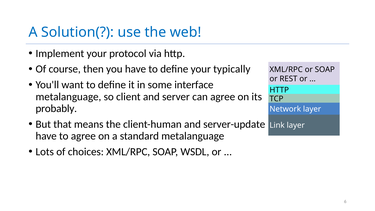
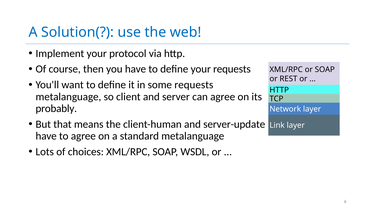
your typically: typically -> requests
some interface: interface -> requests
